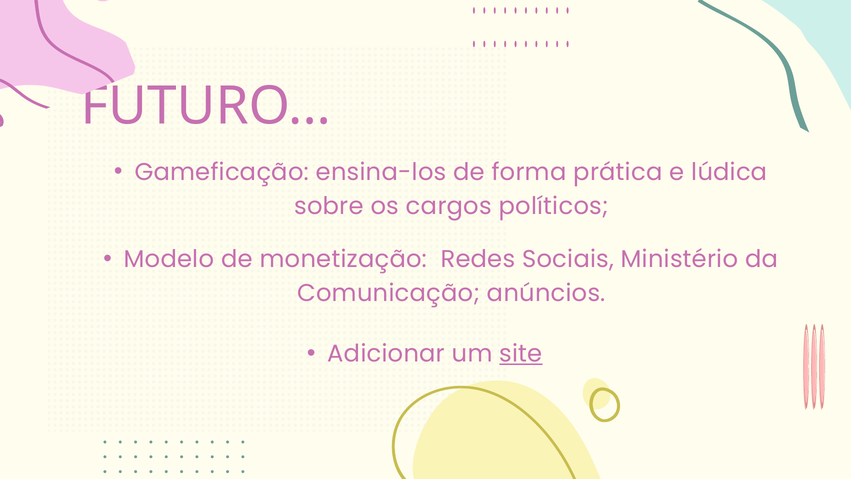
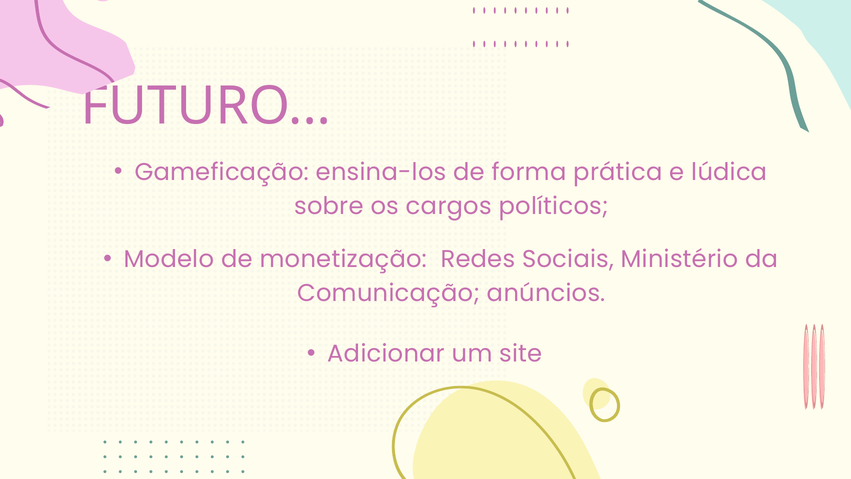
site underline: present -> none
